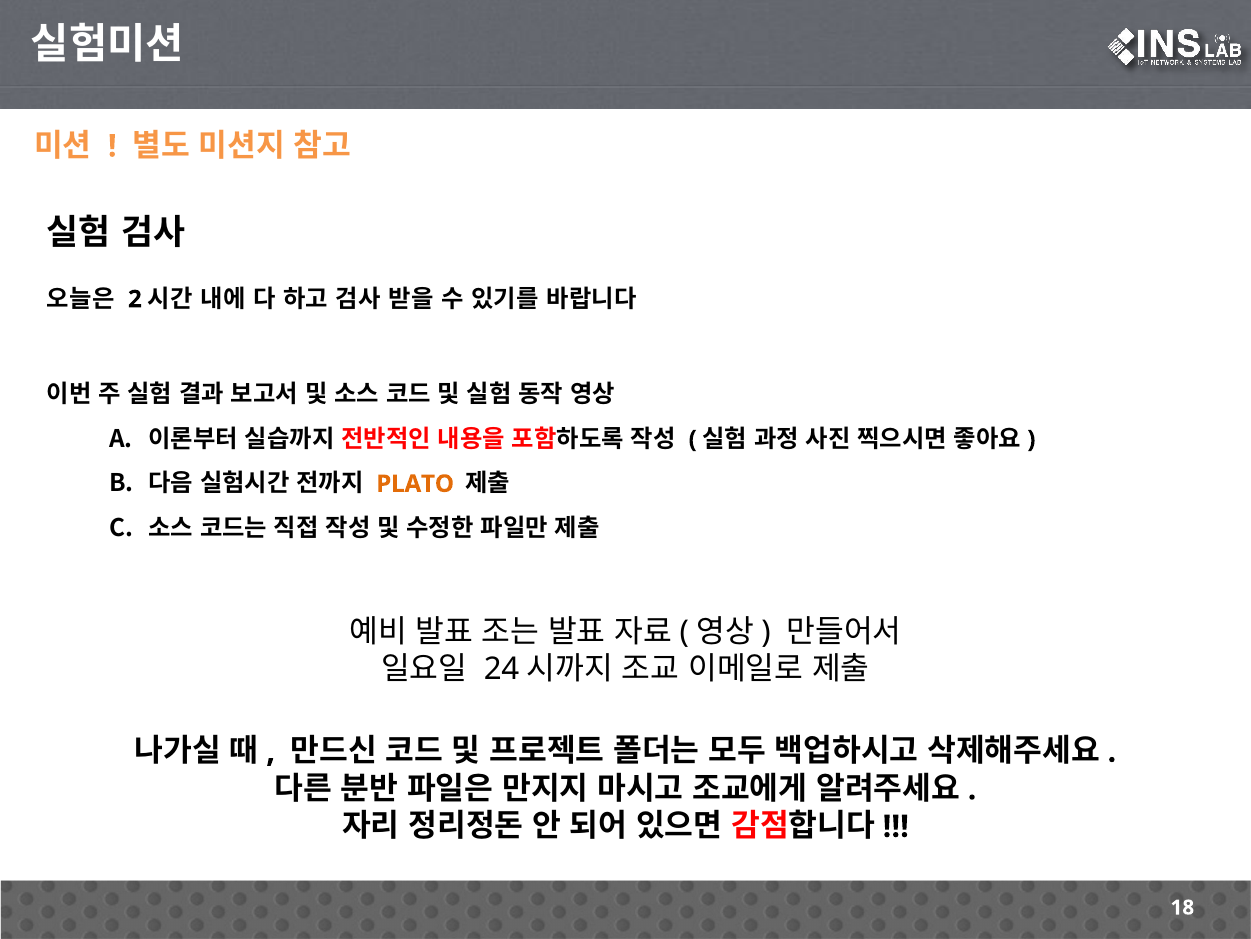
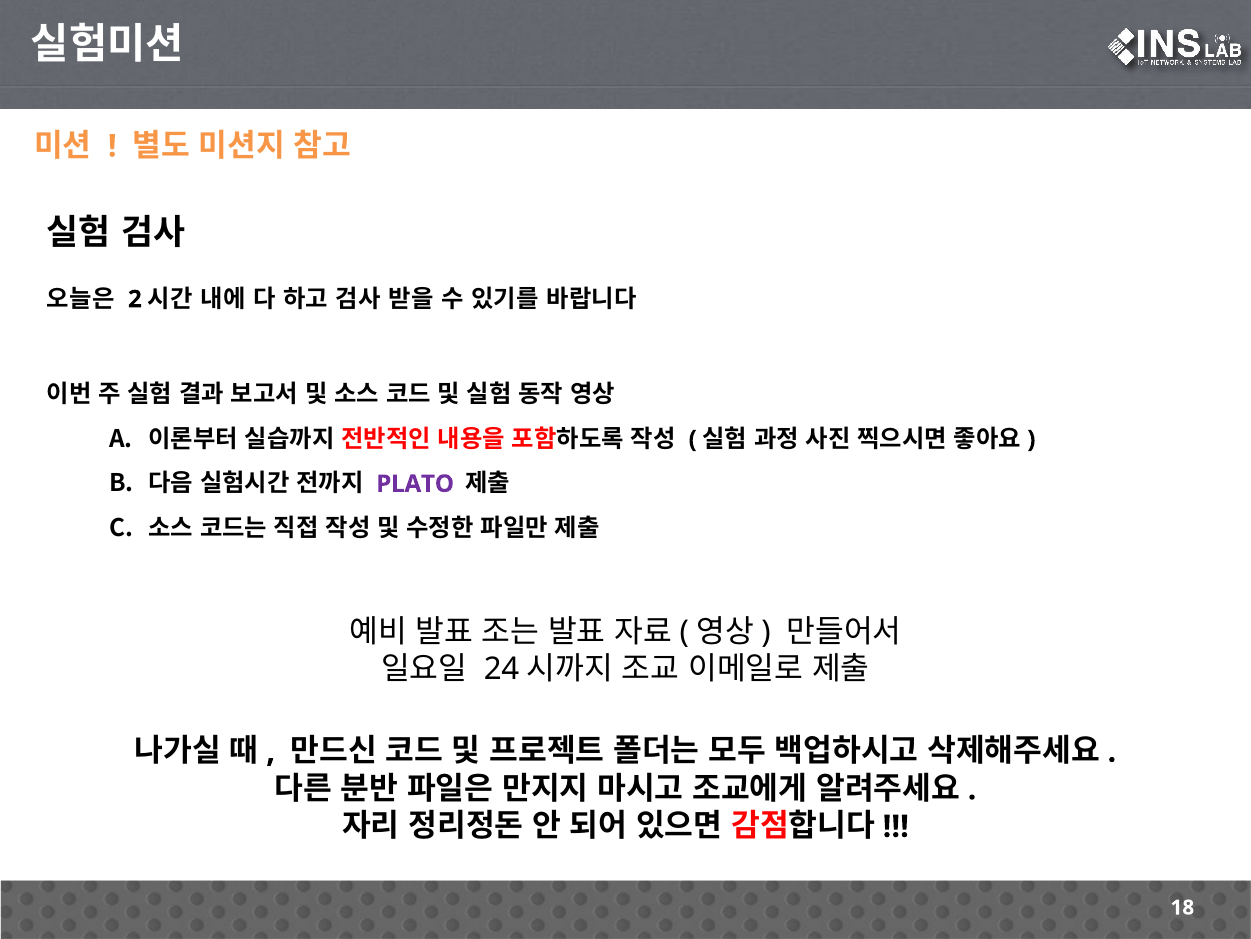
PLATO colour: orange -> purple
